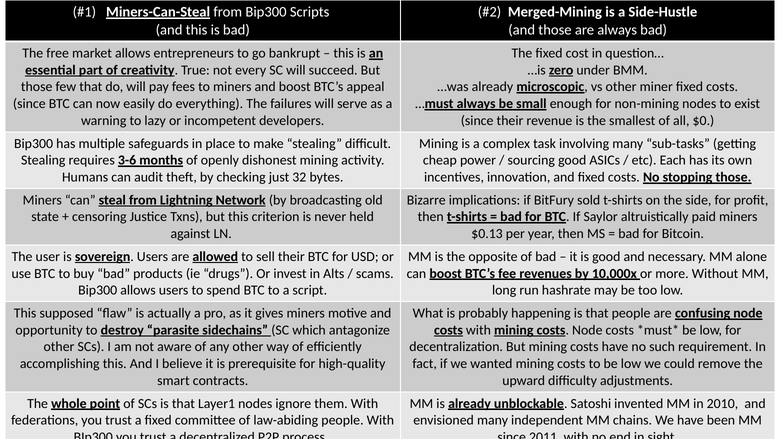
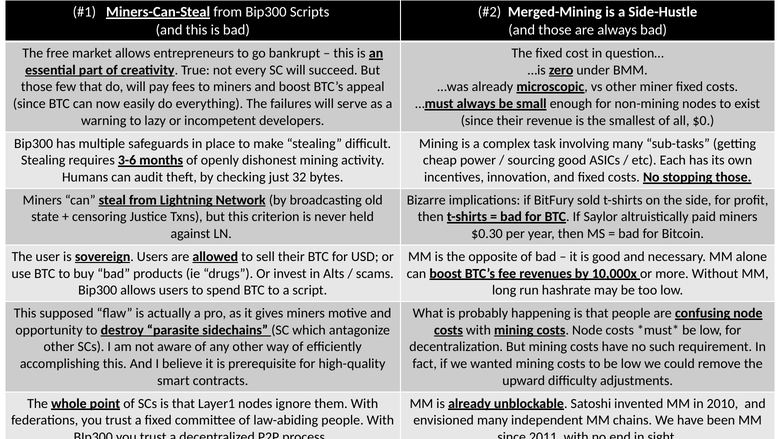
$0.13: $0.13 -> $0.30
